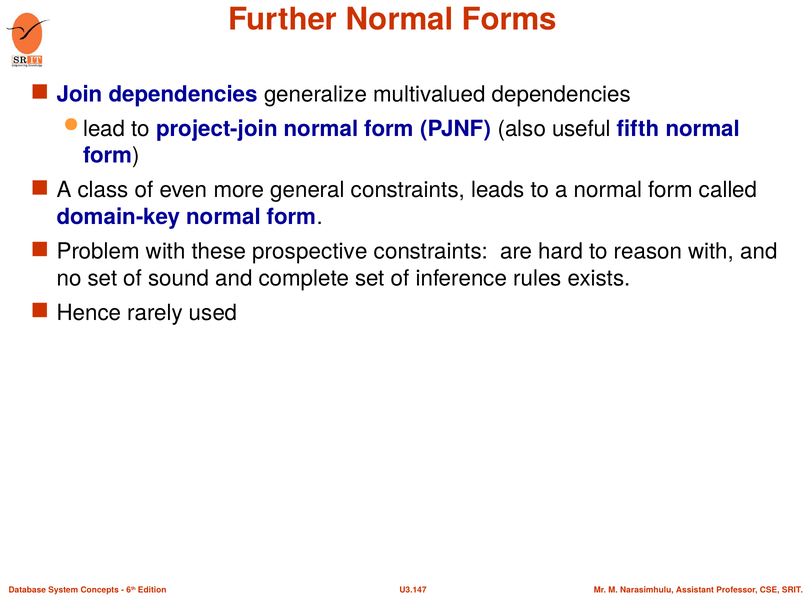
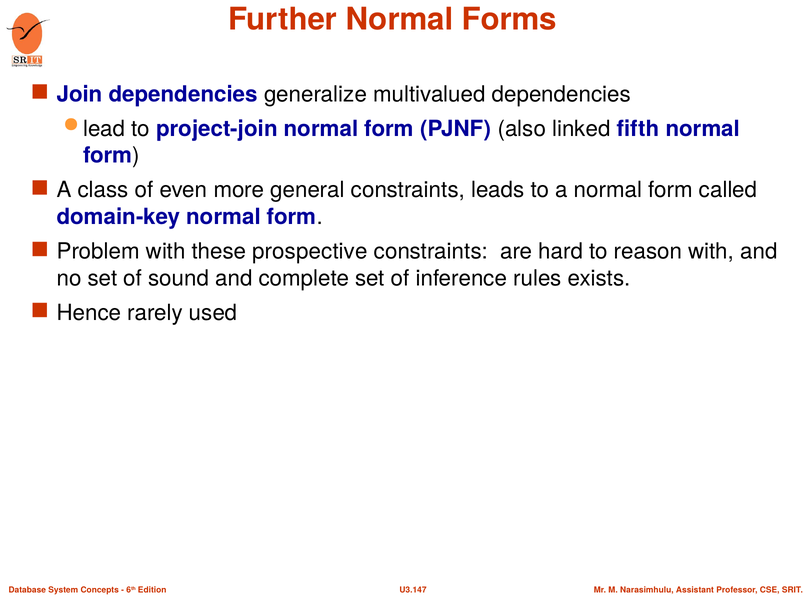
useful: useful -> linked
